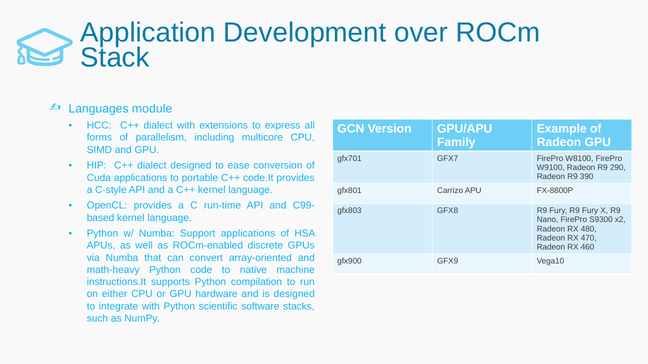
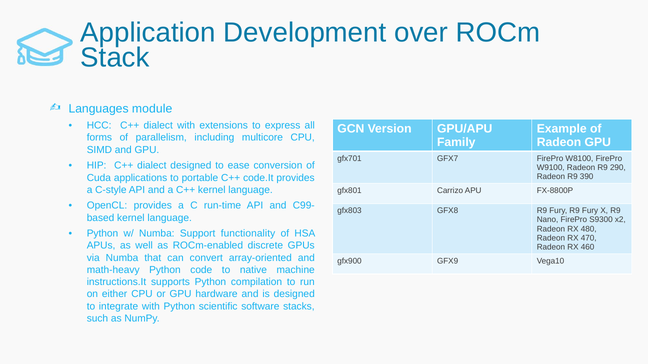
Support applications: applications -> functionality
